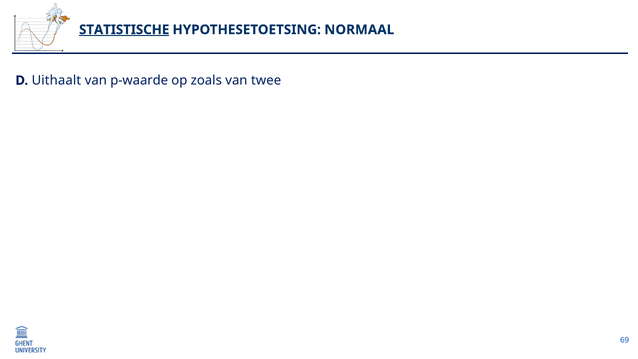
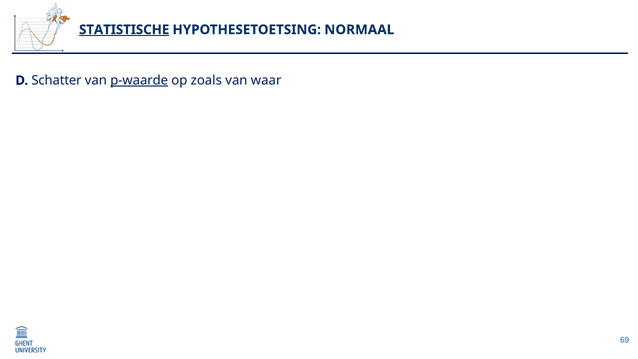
Uithaalt: Uithaalt -> Schatter
p-waarde underline: none -> present
twee: twee -> waar
